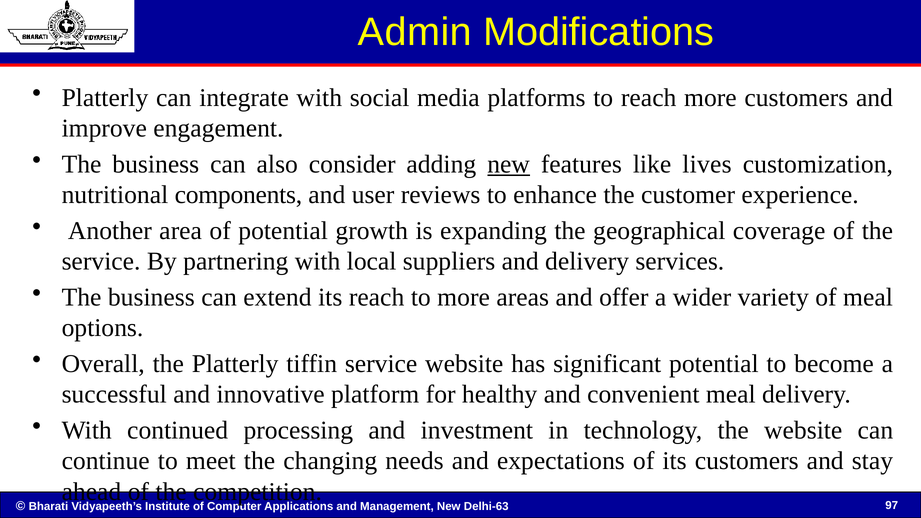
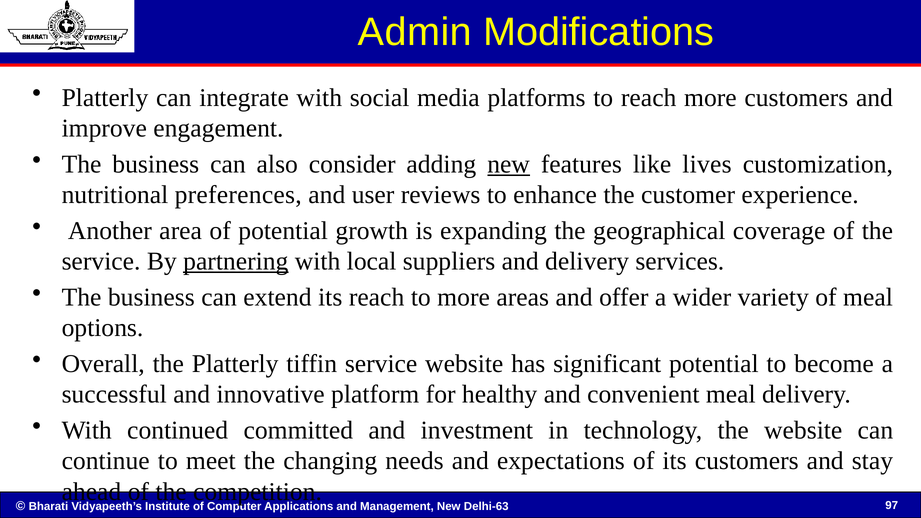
components: components -> preferences
partnering underline: none -> present
processing: processing -> committed
